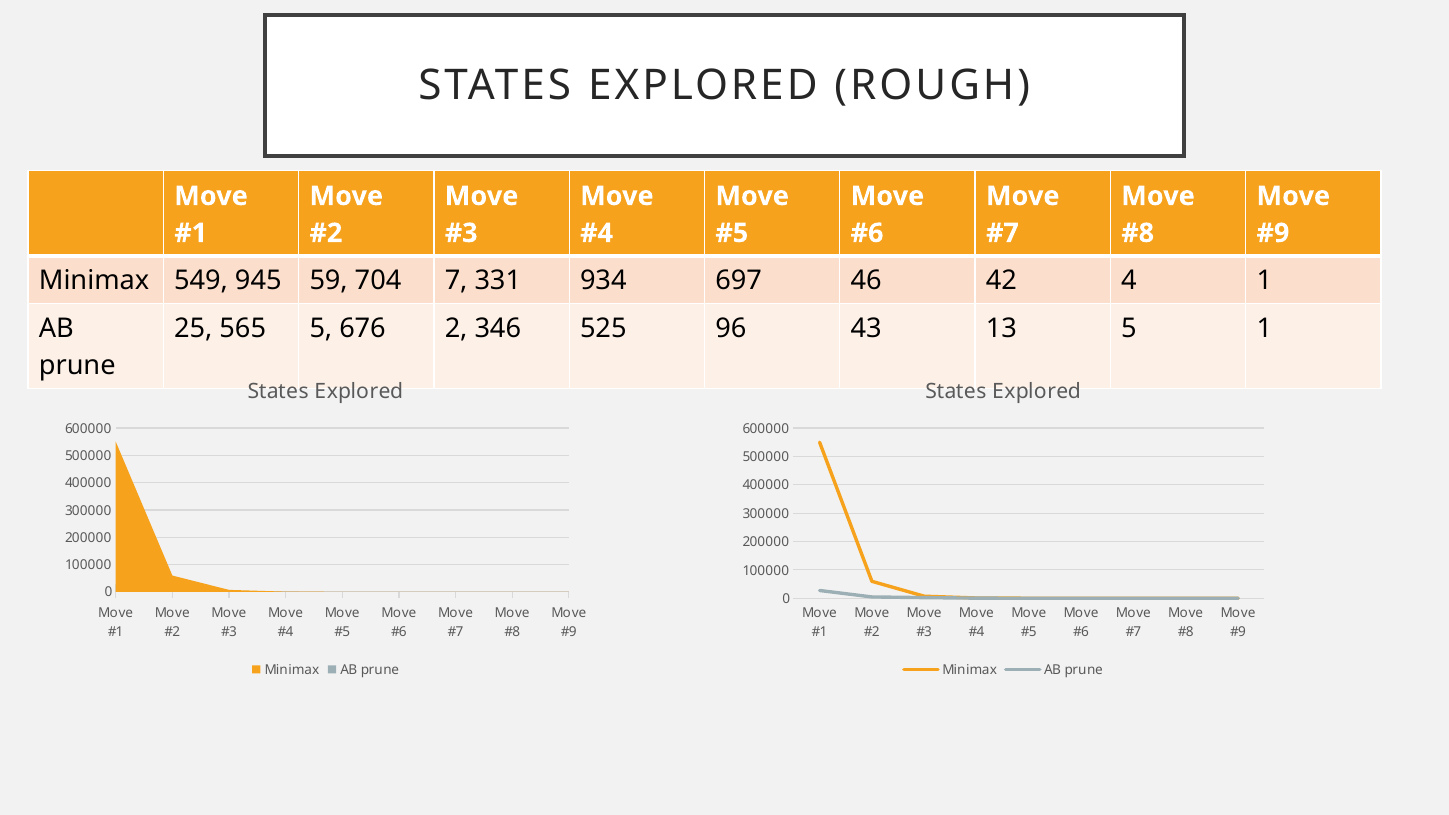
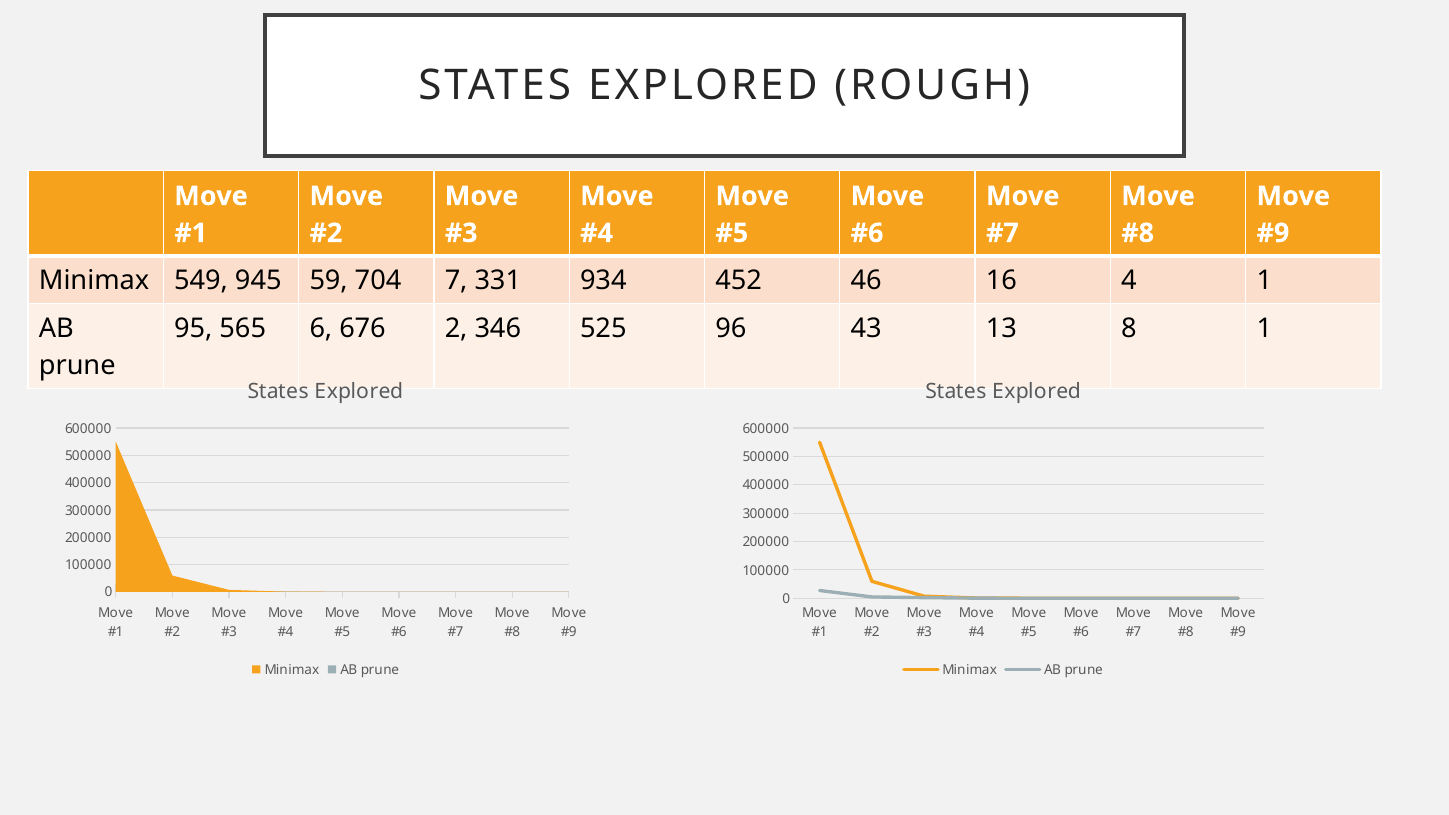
697: 697 -> 452
42: 42 -> 16
25: 25 -> 95
565 5: 5 -> 6
13 5: 5 -> 8
